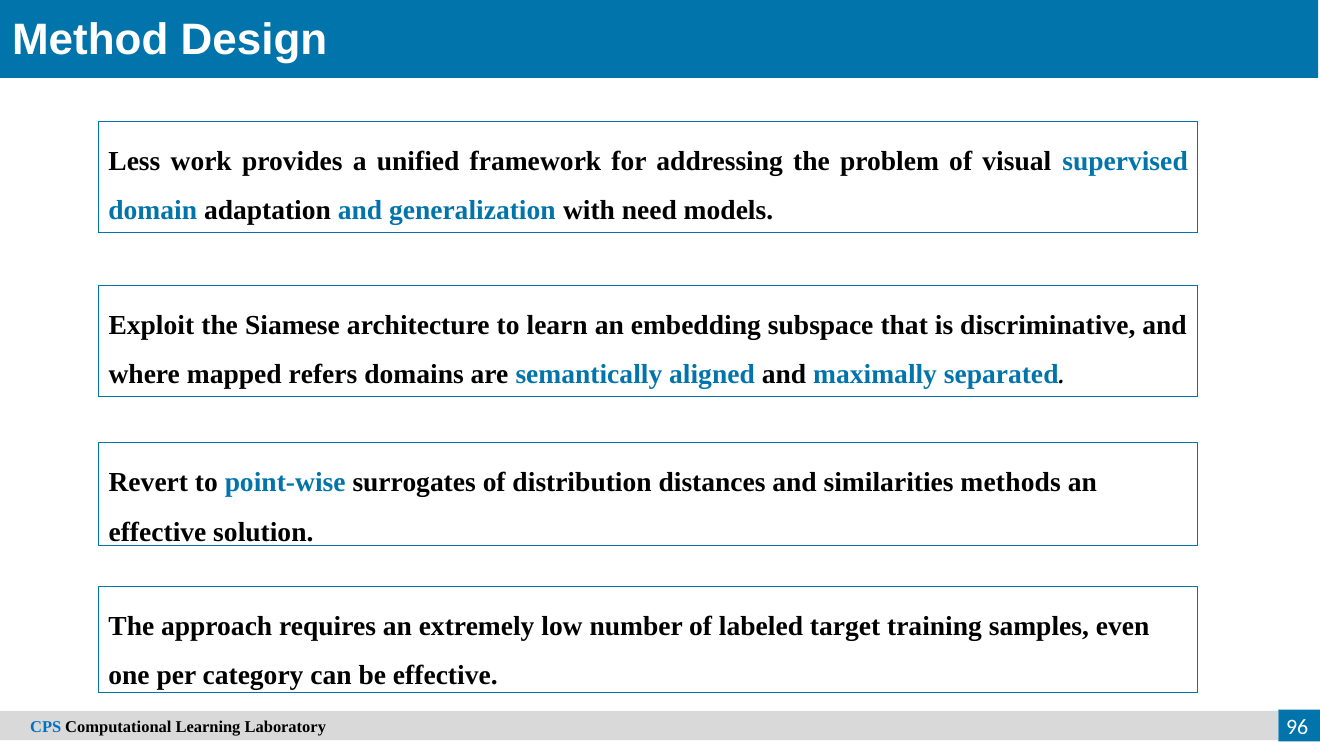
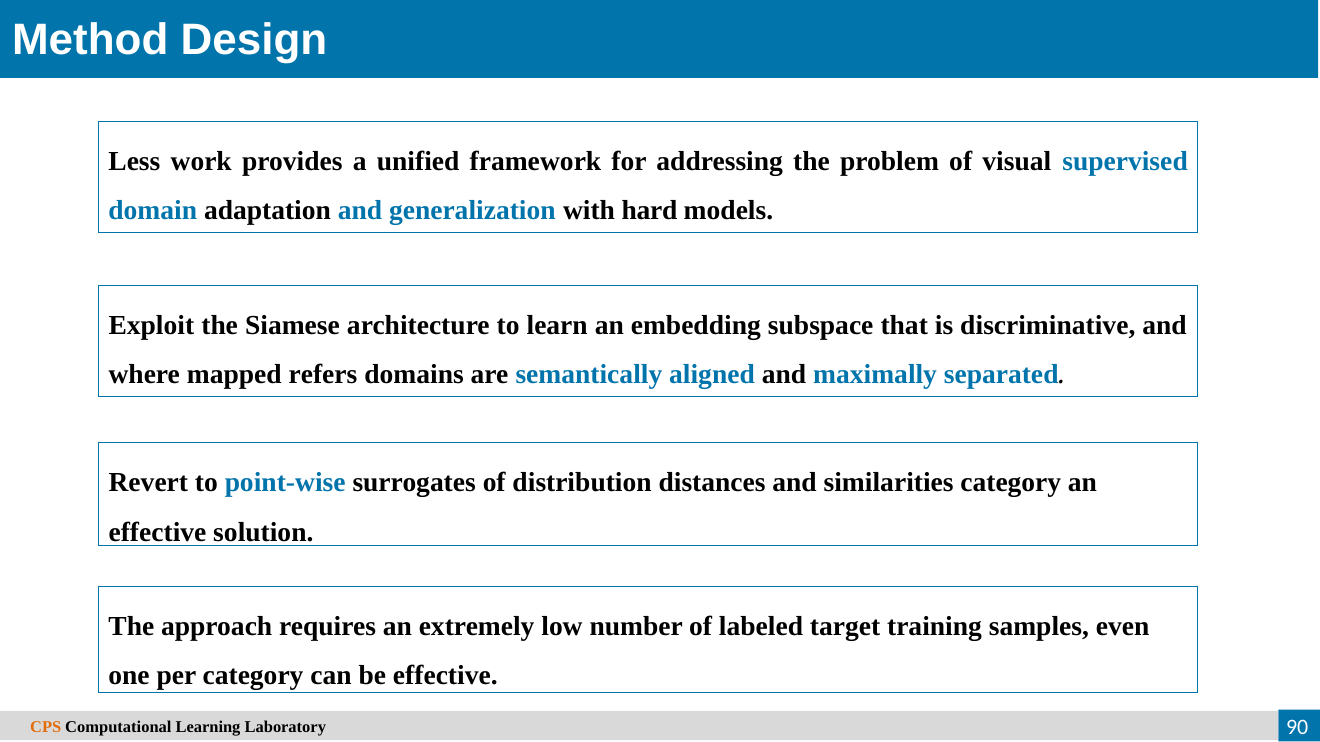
need: need -> hard
similarities methods: methods -> category
CPS colour: blue -> orange
96: 96 -> 90
